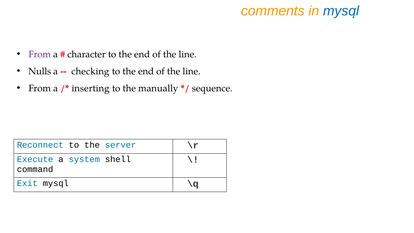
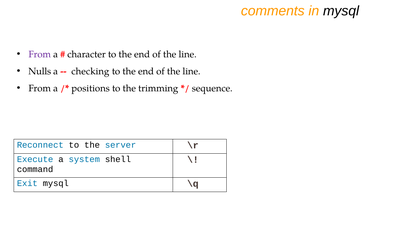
mysql at (341, 11) colour: blue -> black
inserting: inserting -> positions
manually: manually -> trimming
